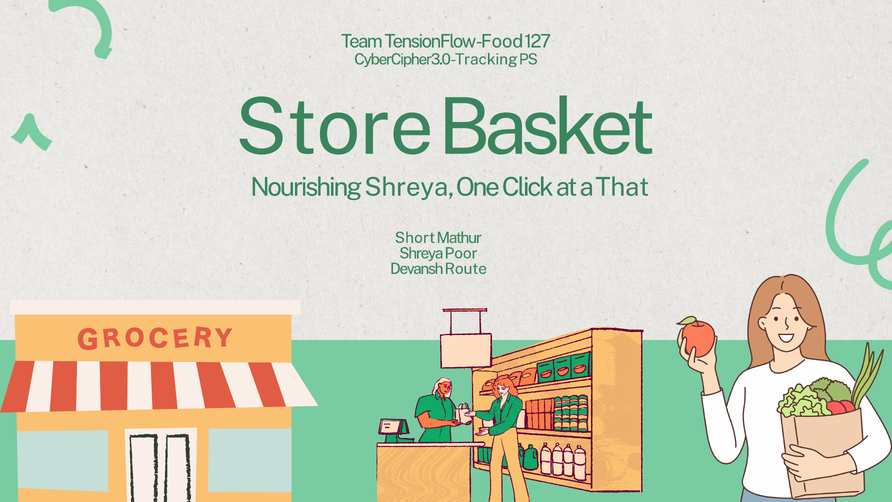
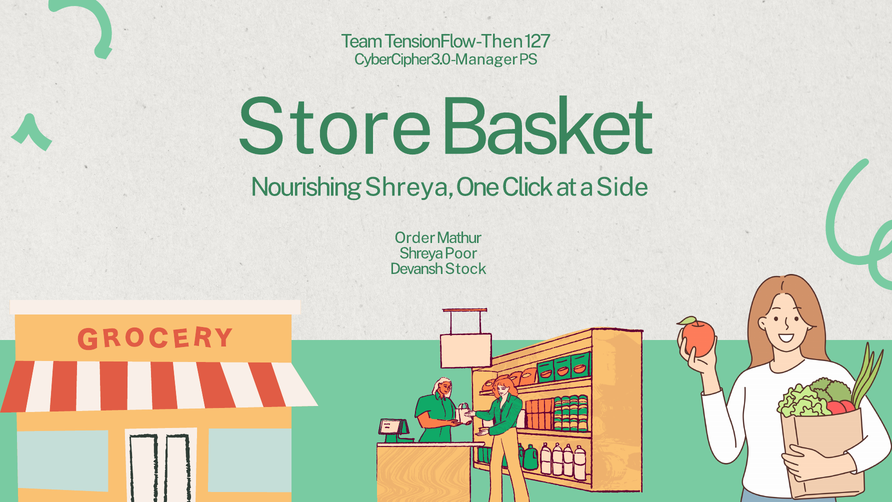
Food: Food -> Then
Tracking: Tracking -> Manager
That: That -> Side
Short: Short -> Order
Route: Route -> Stock
